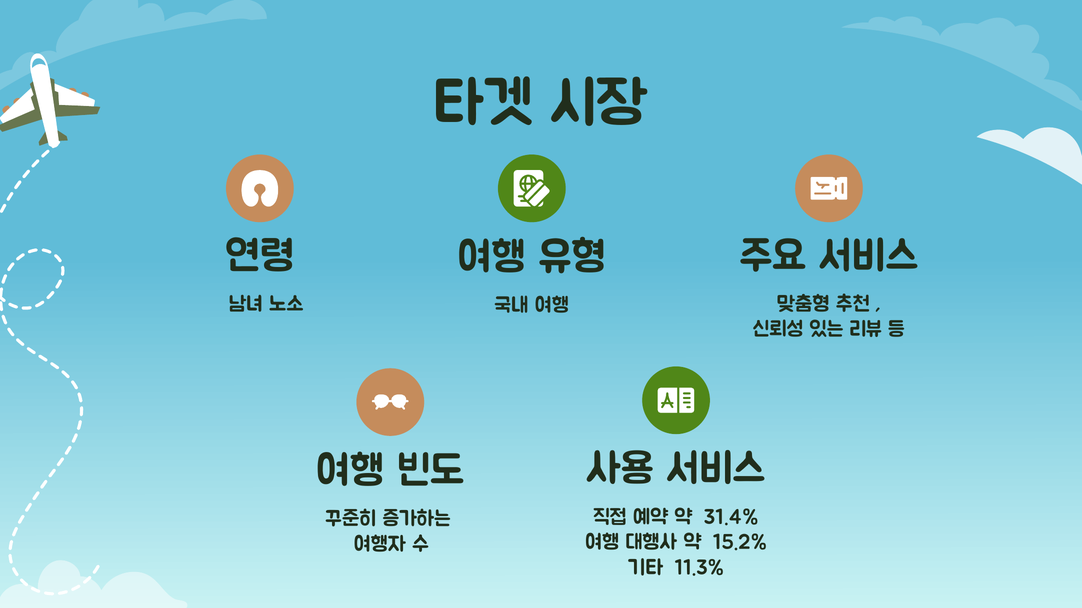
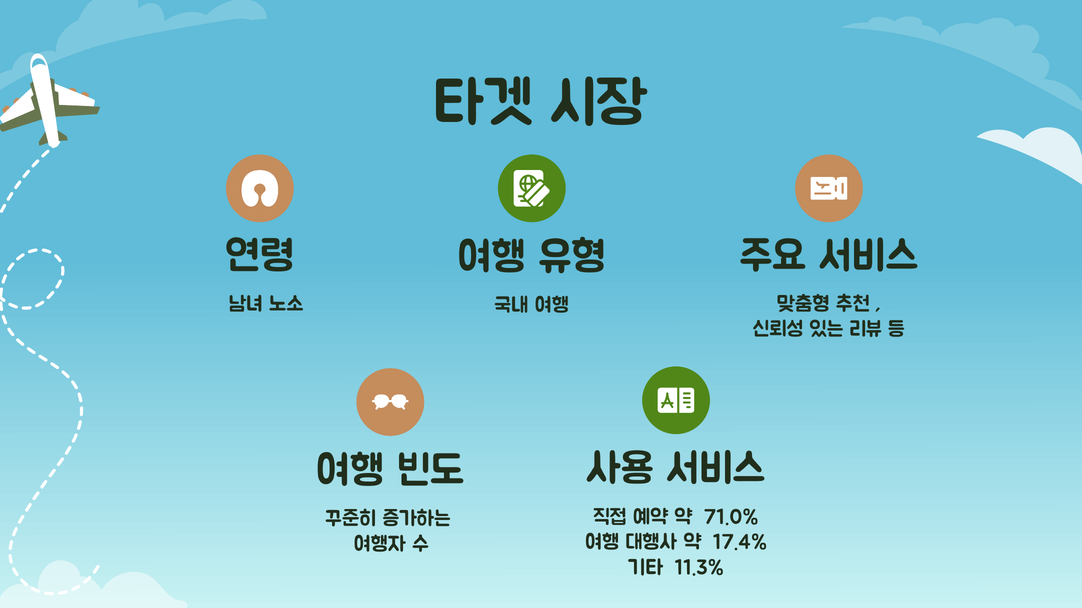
31.4%: 31.4% -> 71.0%
15.2%: 15.2% -> 17.4%
